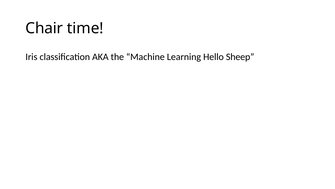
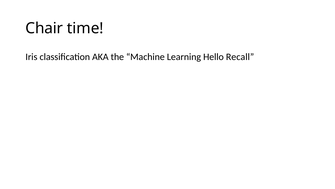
Sheep: Sheep -> Recall
